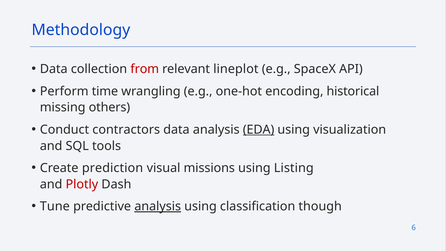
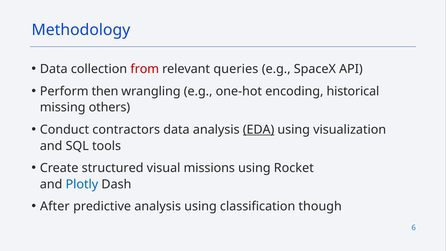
lineplot: lineplot -> queries
time: time -> then
prediction: prediction -> structured
Listing: Listing -> Rocket
Plotly colour: red -> blue
Tune: Tune -> After
analysis at (158, 206) underline: present -> none
